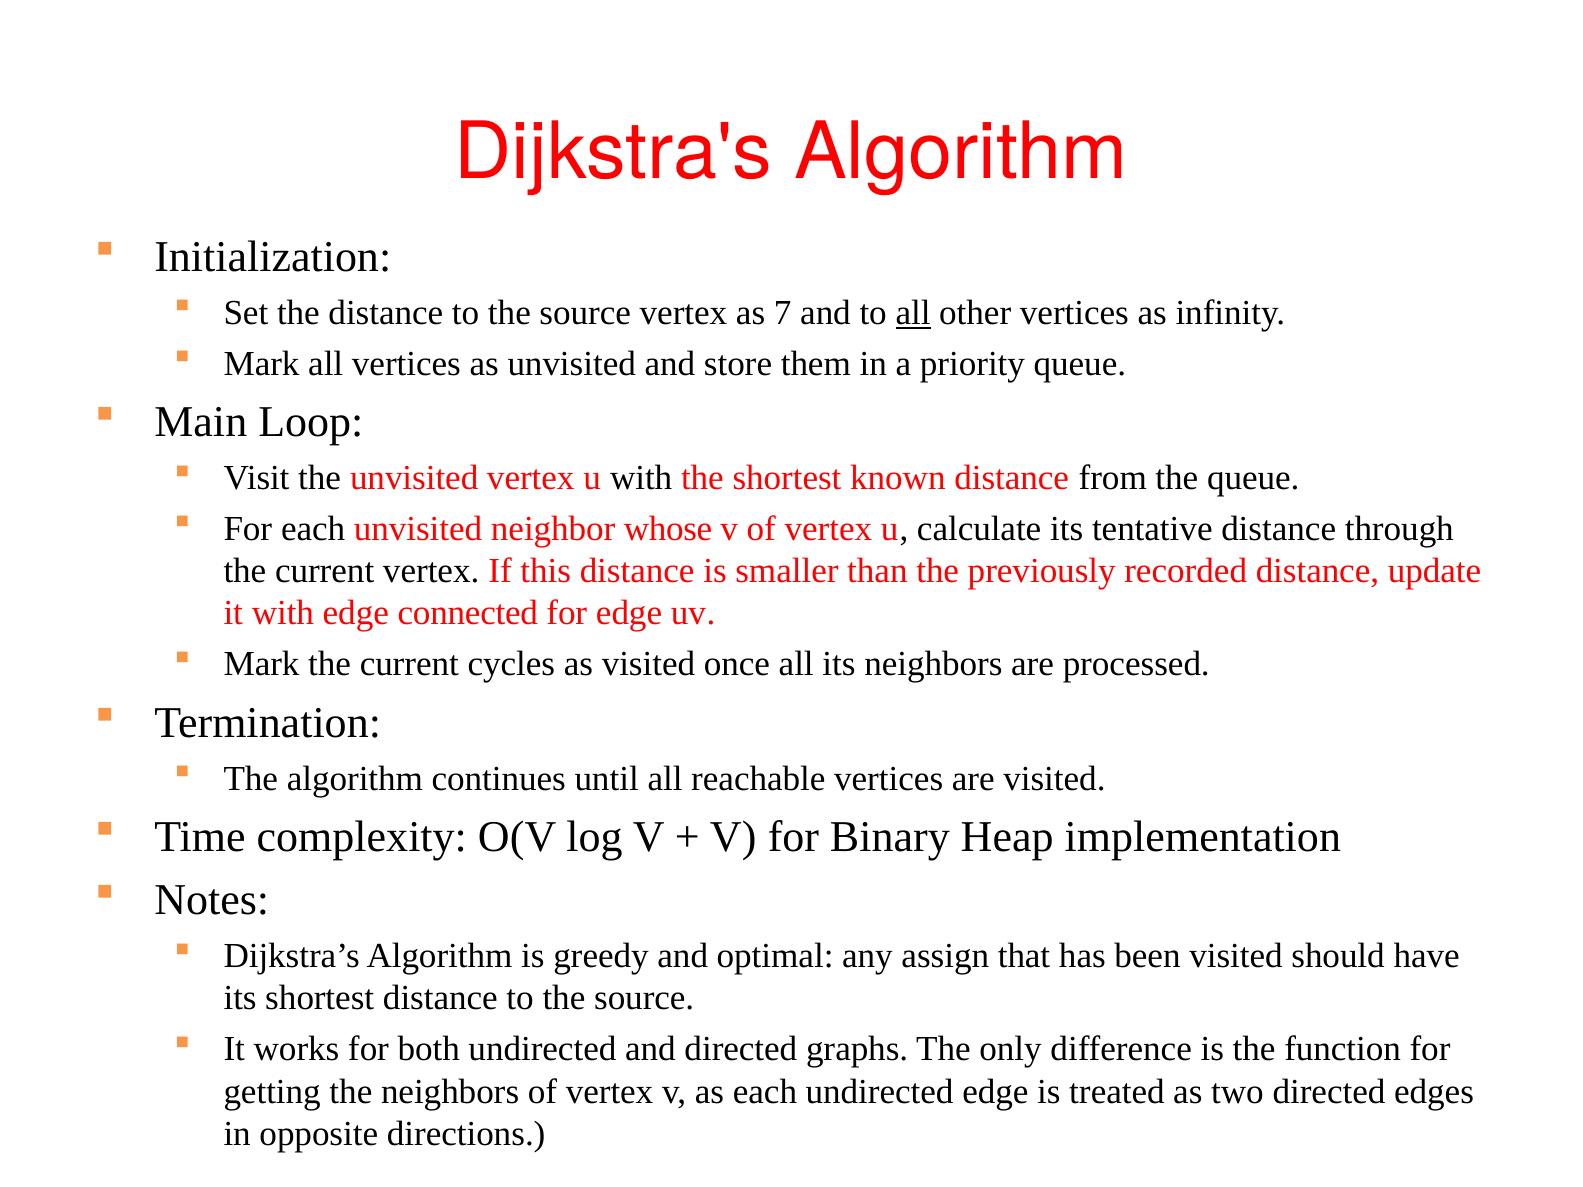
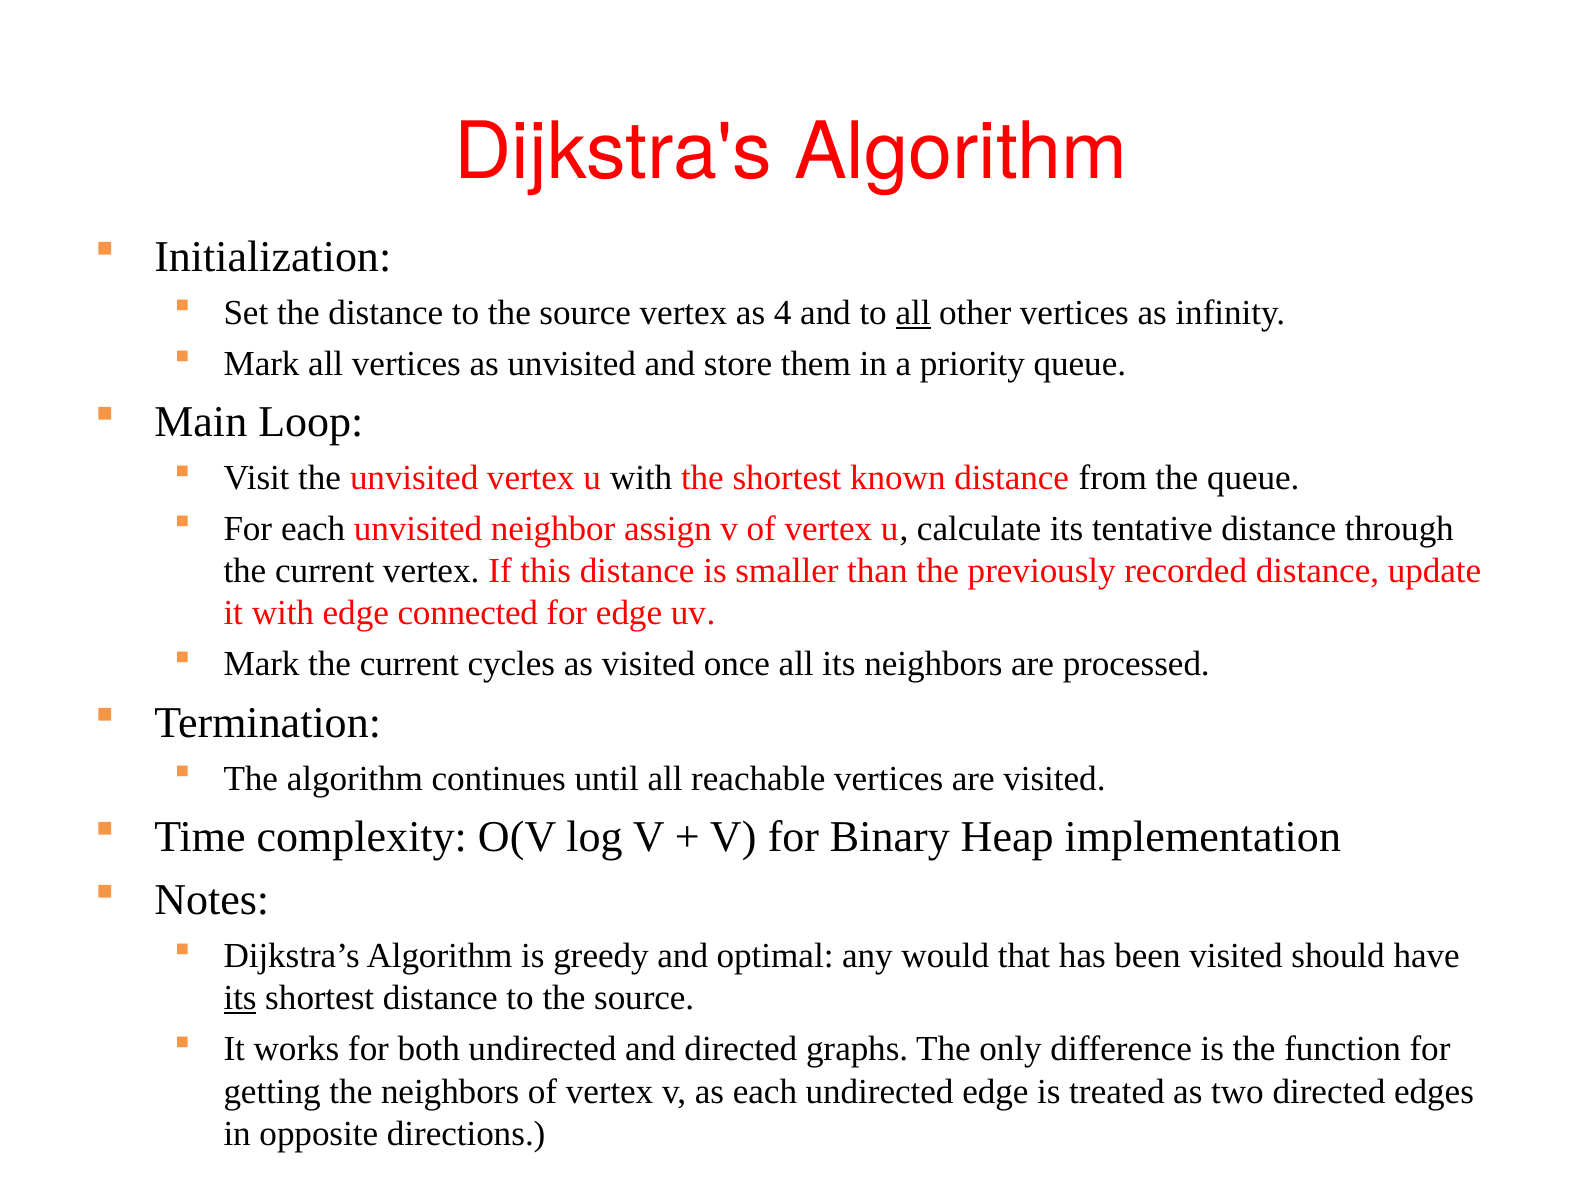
7: 7 -> 4
whose: whose -> assign
assign: assign -> would
its at (240, 998) underline: none -> present
